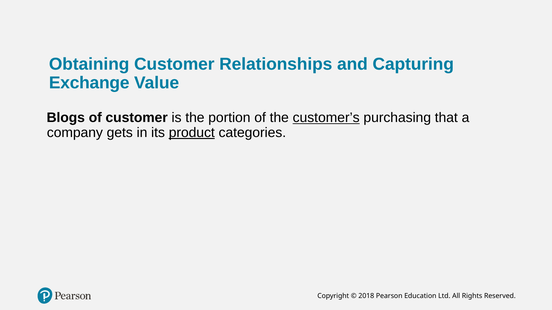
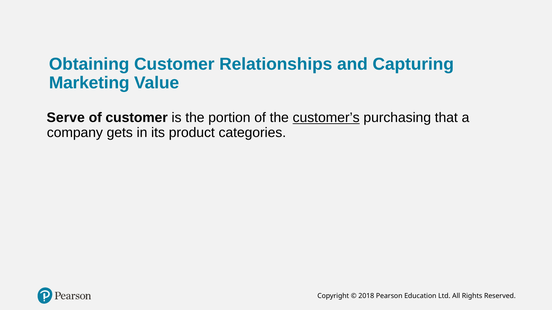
Exchange: Exchange -> Marketing
Blogs: Blogs -> Serve
product underline: present -> none
